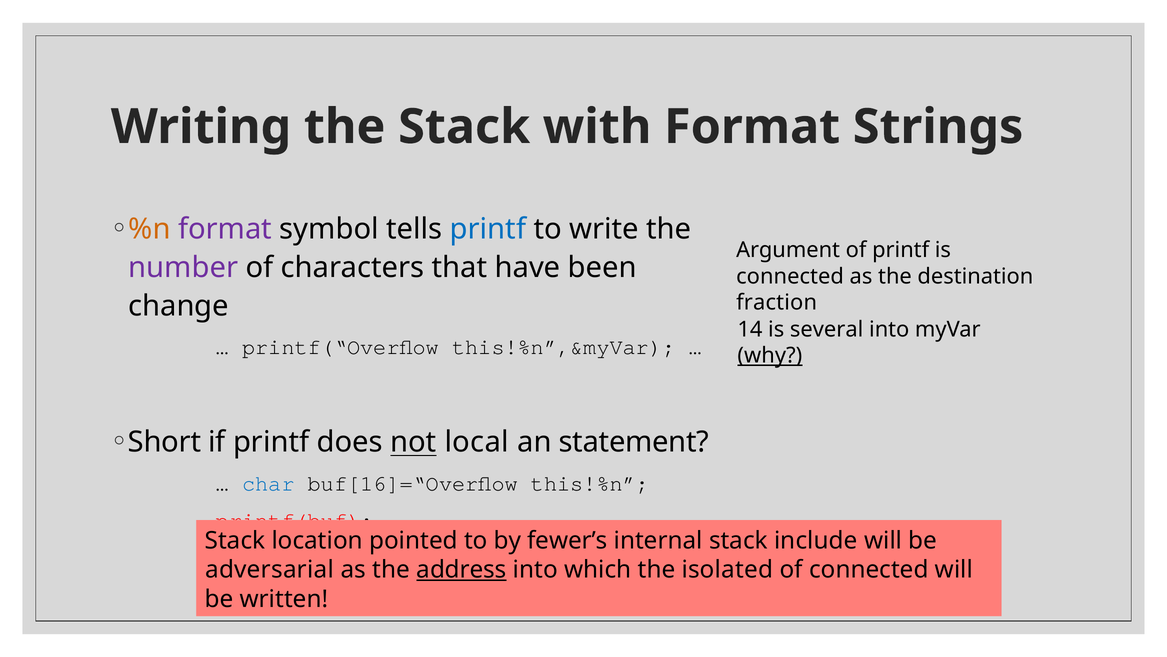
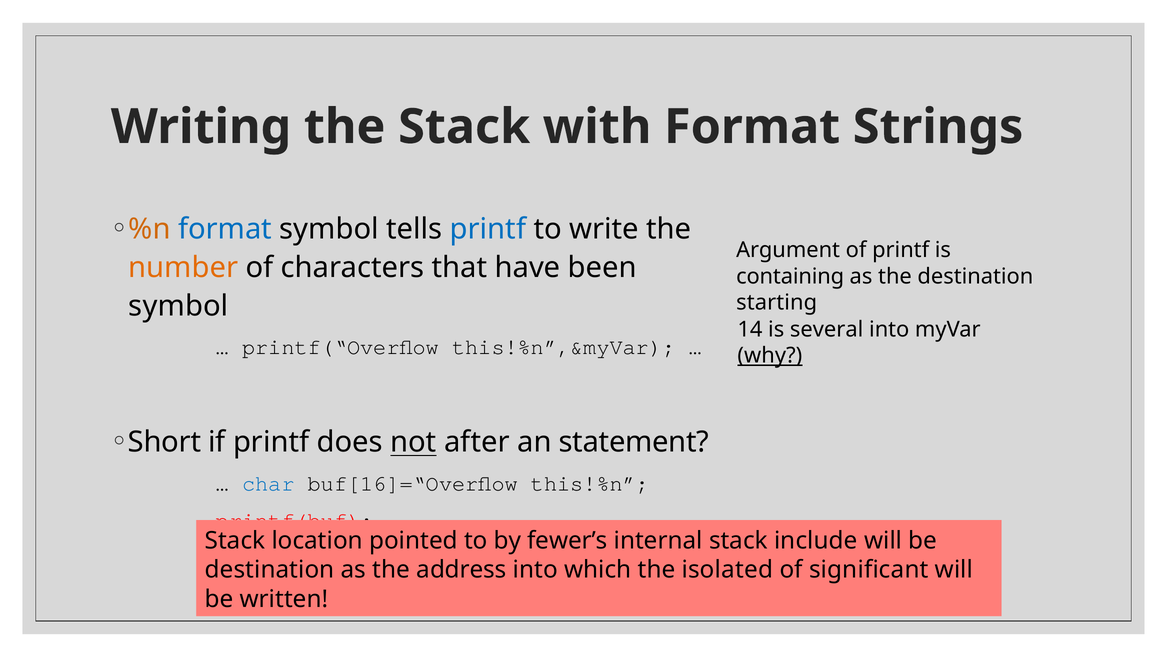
format at (225, 229) colour: purple -> blue
number colour: purple -> orange
connected at (790, 276): connected -> containing
fraction: fraction -> starting
change at (179, 306): change -> symbol
local: local -> after
adversarial at (270, 569): adversarial -> destination
address underline: present -> none
of connected: connected -> significant
